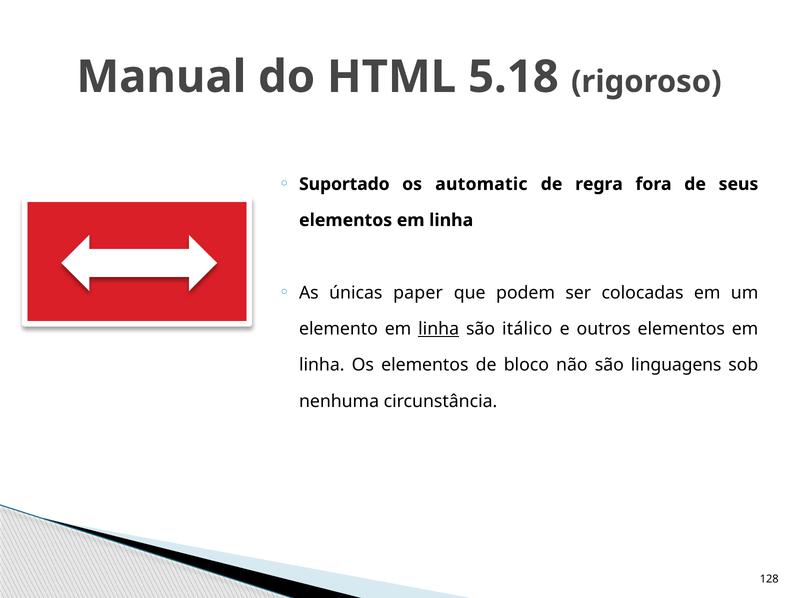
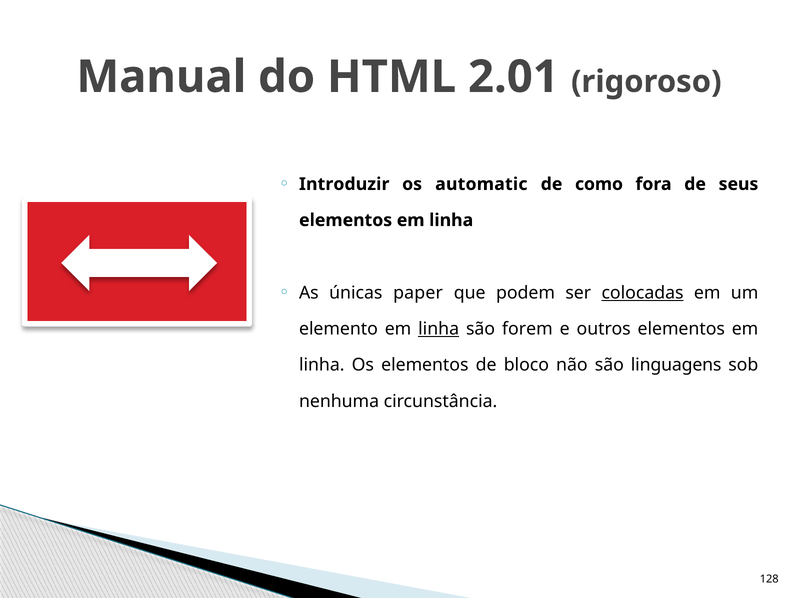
5.18: 5.18 -> 2.01
Suportado: Suportado -> Introduzir
regra: regra -> como
colocadas underline: none -> present
itálico: itálico -> forem
